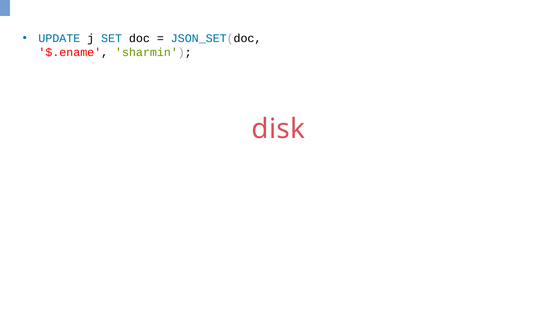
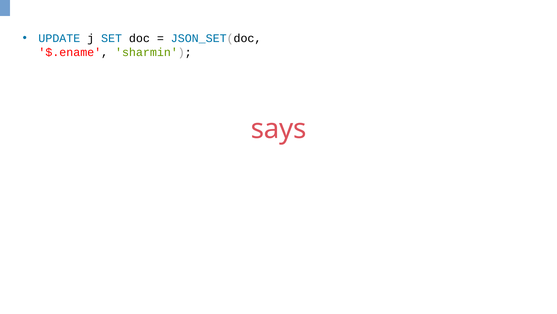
disk: disk -> says
